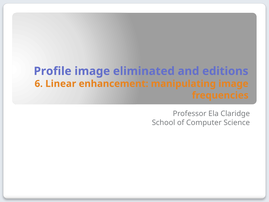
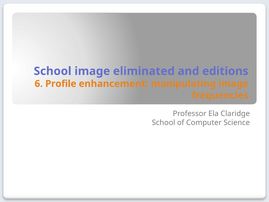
Profile at (53, 71): Profile -> School
Linear: Linear -> Profile
